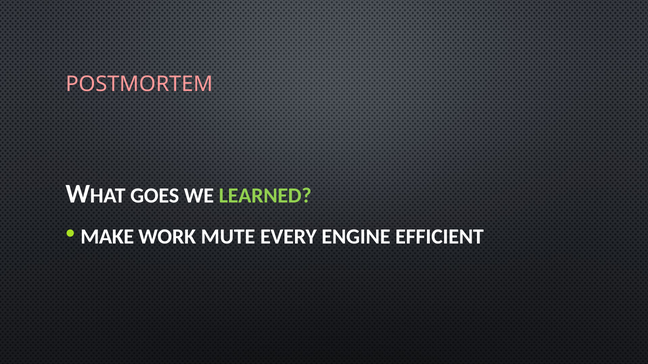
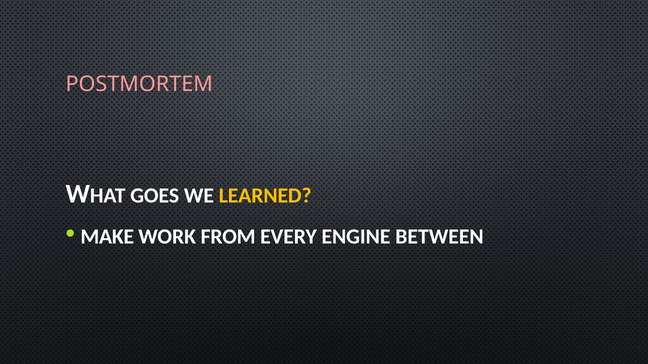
LEARNED colour: light green -> yellow
MUTE: MUTE -> FROM
EFFICIENT: EFFICIENT -> BETWEEN
